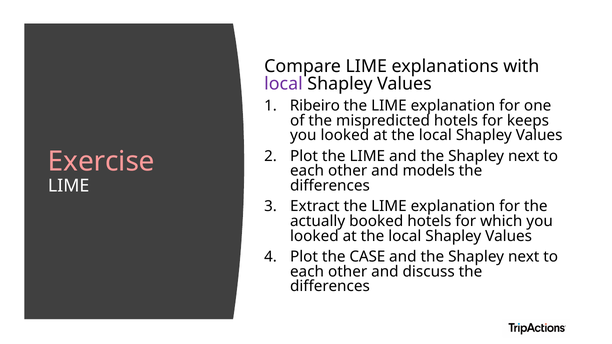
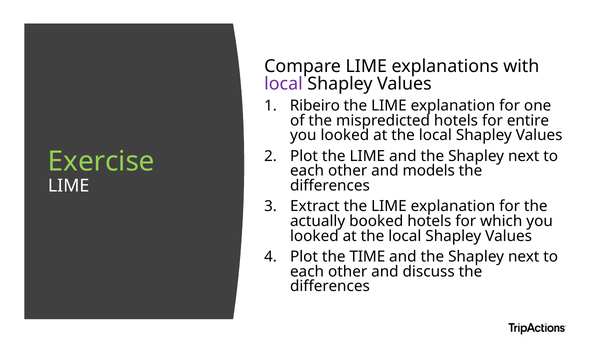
keeps: keeps -> entire
Exercise colour: pink -> light green
CASE: CASE -> TIME
